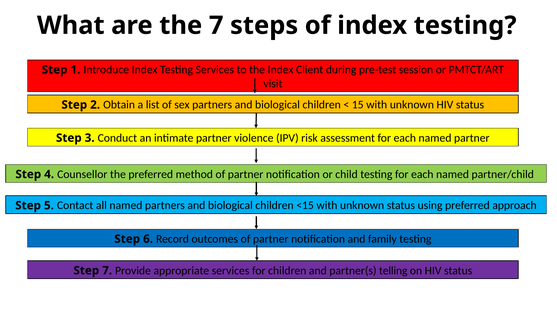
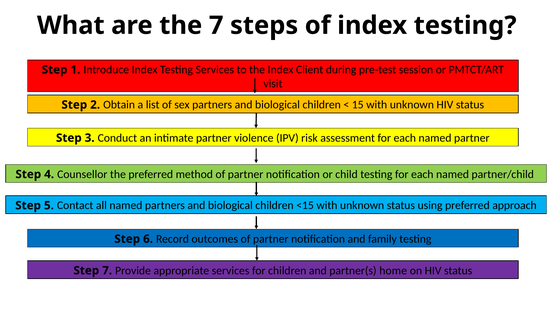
telling: telling -> home
